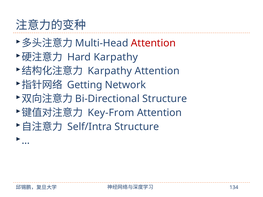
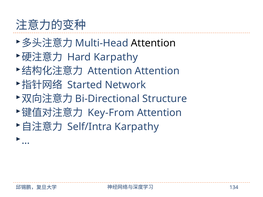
Attention at (153, 43) colour: red -> black
Karpathy at (110, 71): Karpathy -> Attention
Getting: Getting -> Started
Self/Intra Structure: Structure -> Karpathy
